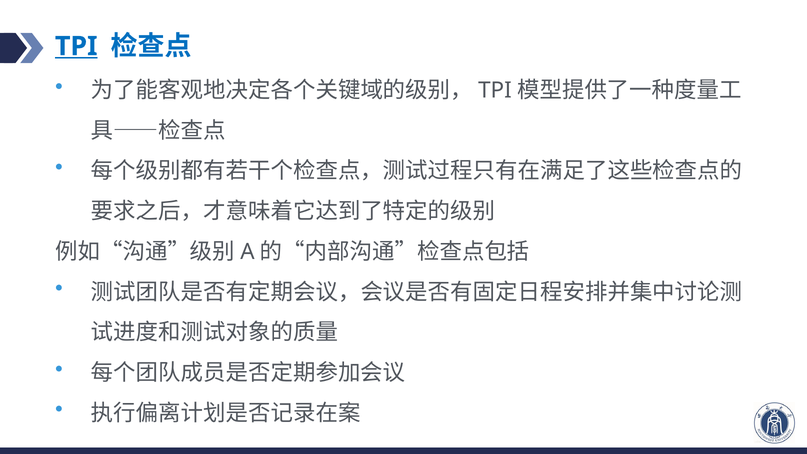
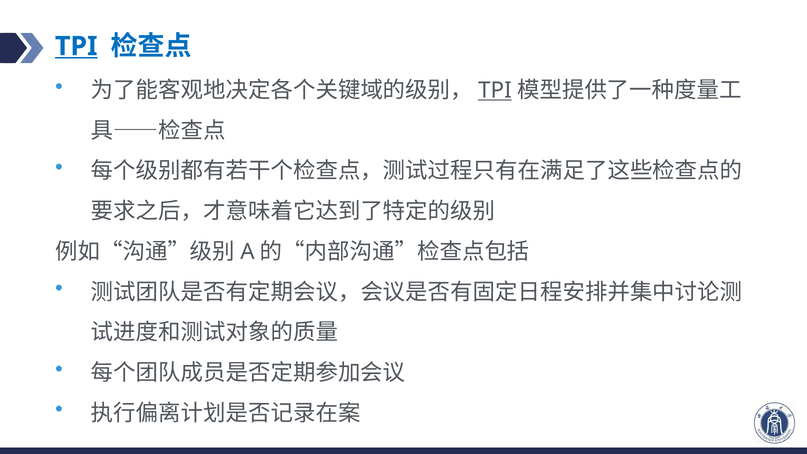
TPI at (495, 90) underline: none -> present
